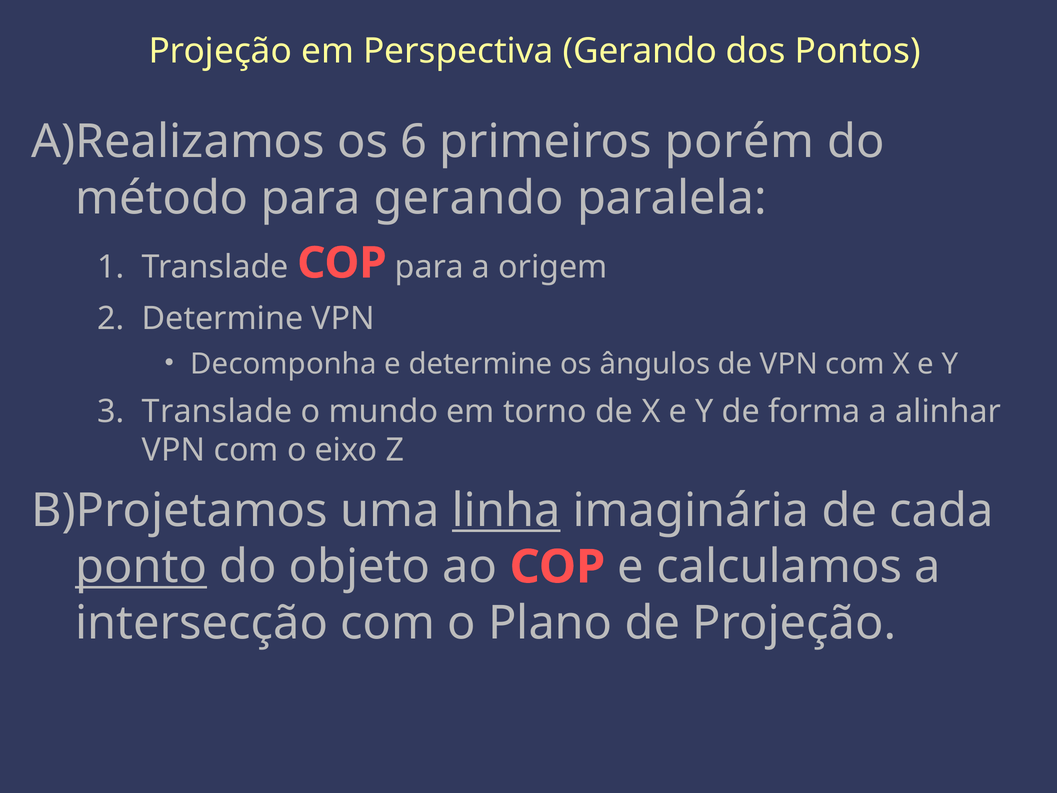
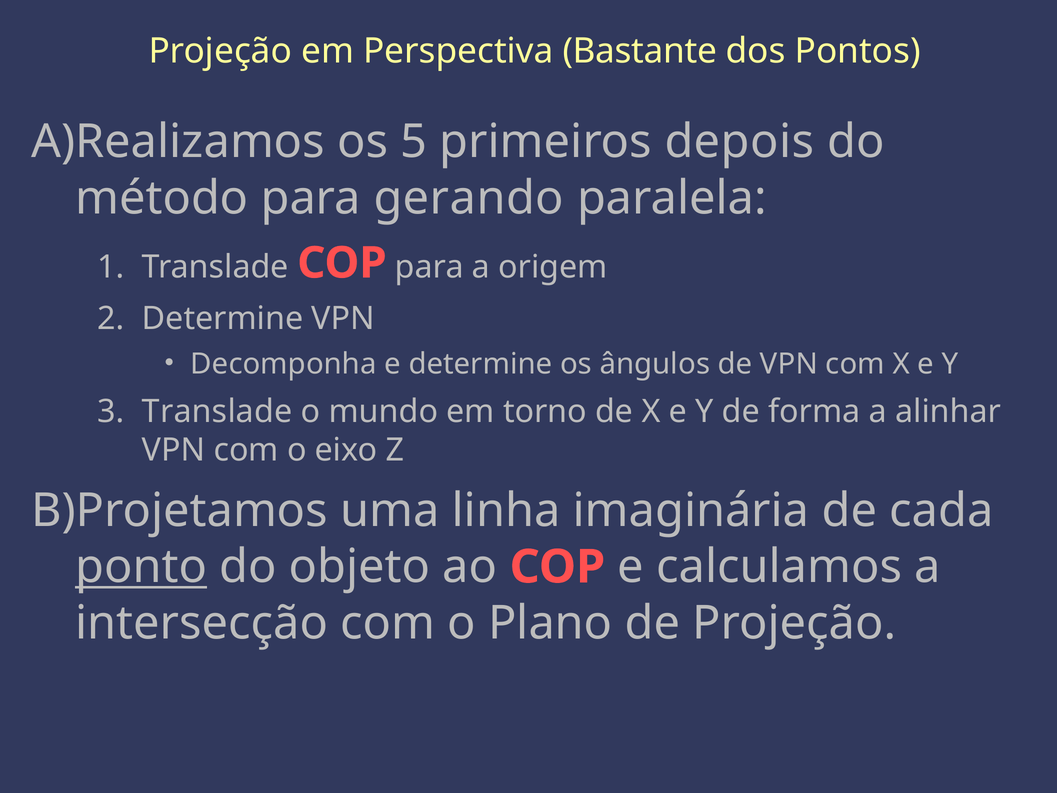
Perspectiva Gerando: Gerando -> Bastante
6: 6 -> 5
porém: porém -> depois
linha underline: present -> none
